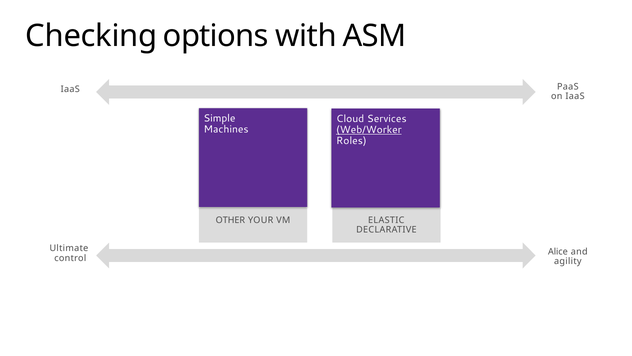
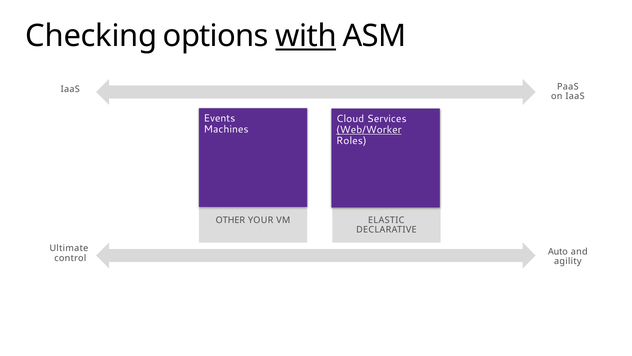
with underline: none -> present
Simple: Simple -> Events
Alice: Alice -> Auto
